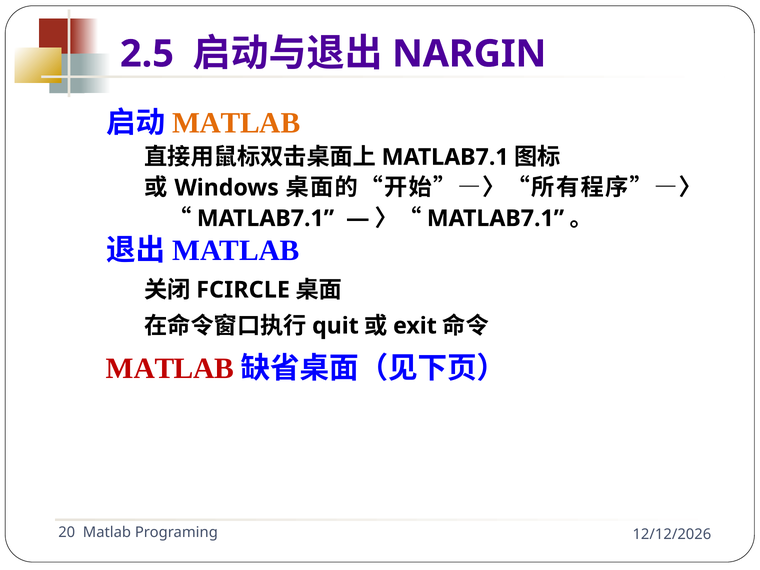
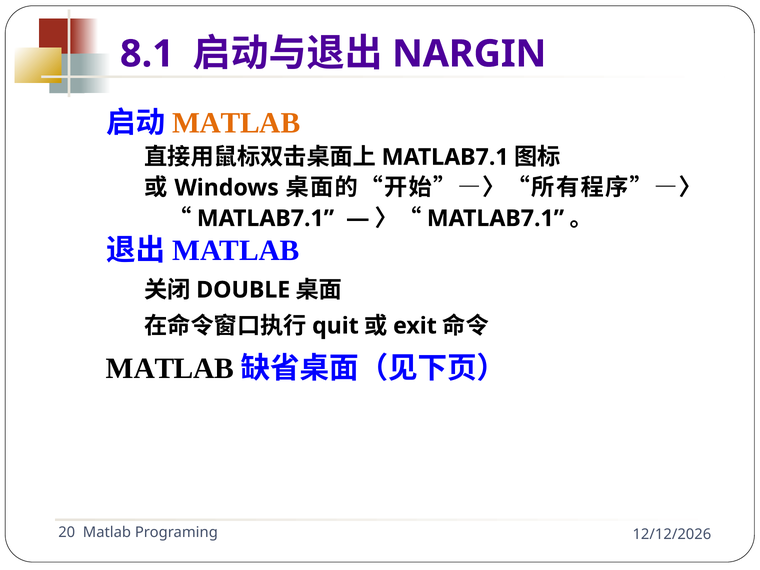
2.5: 2.5 -> 8.1
FCIRCLE: FCIRCLE -> DOUBLE
MATLAB at (170, 368) colour: red -> black
